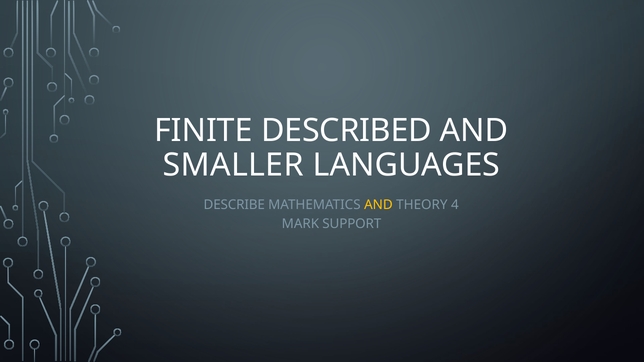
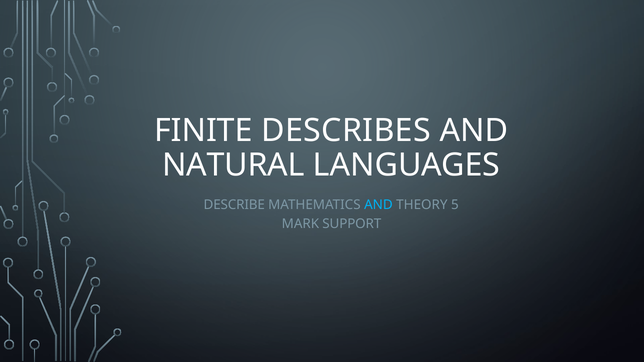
DESCRIBED: DESCRIBED -> DESCRIBES
SMALLER: SMALLER -> NATURAL
AND at (378, 205) colour: yellow -> light blue
4: 4 -> 5
